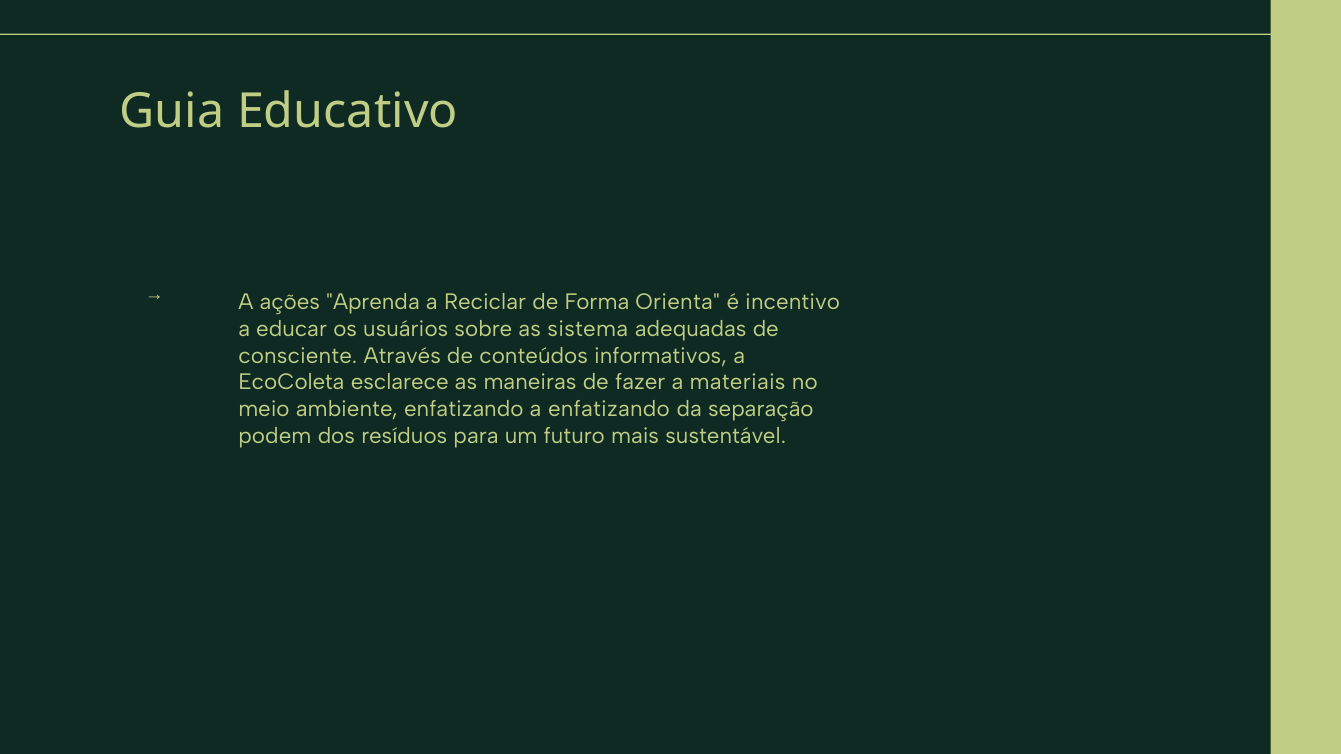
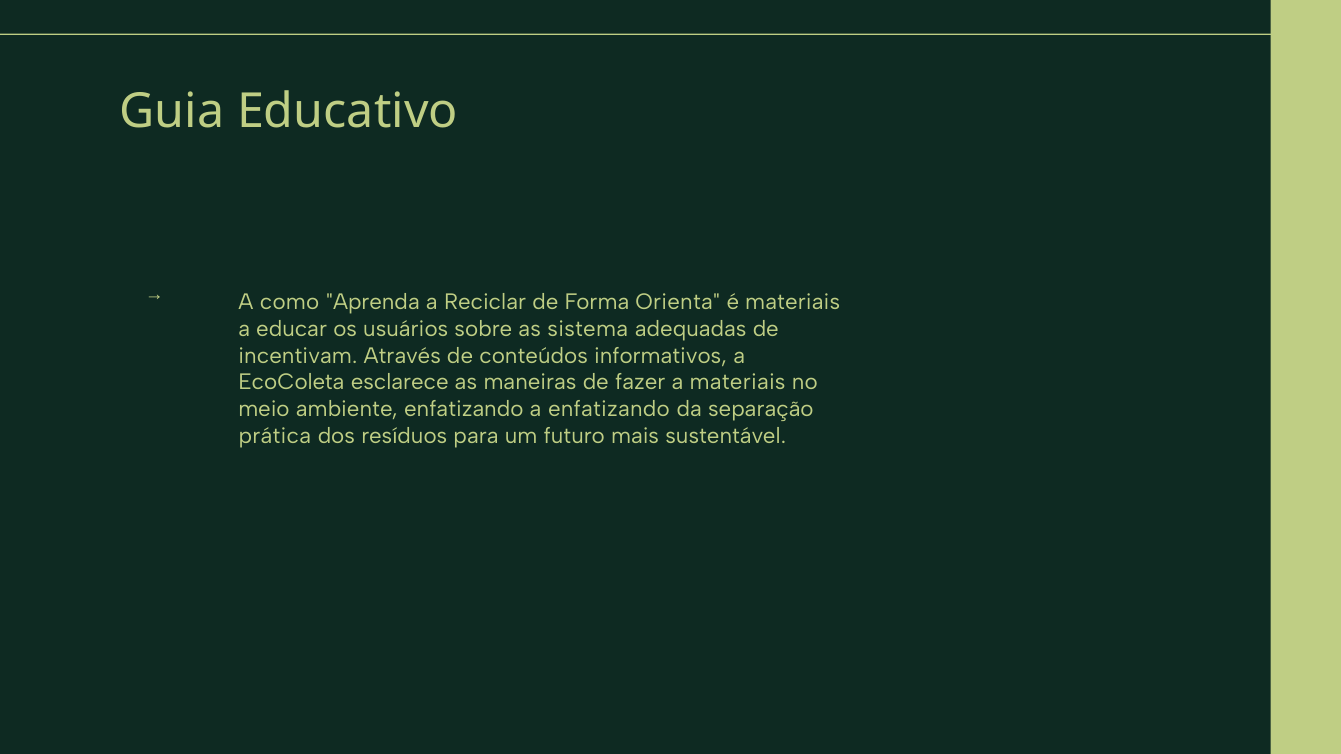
ações: ações -> como
é incentivo: incentivo -> materiais
consciente: consciente -> incentivam
podem: podem -> prática
